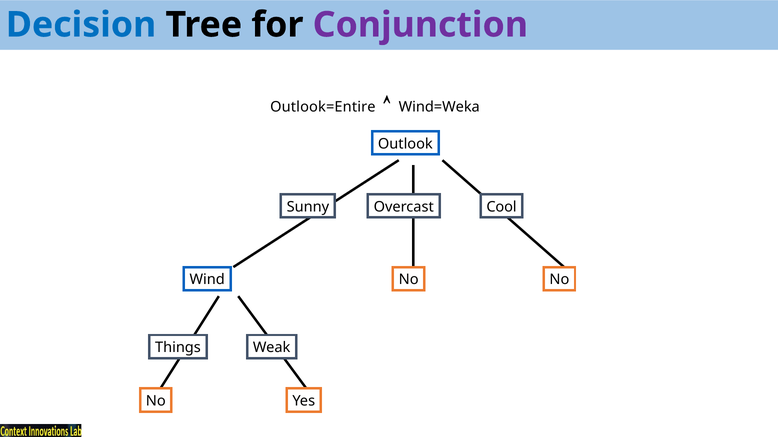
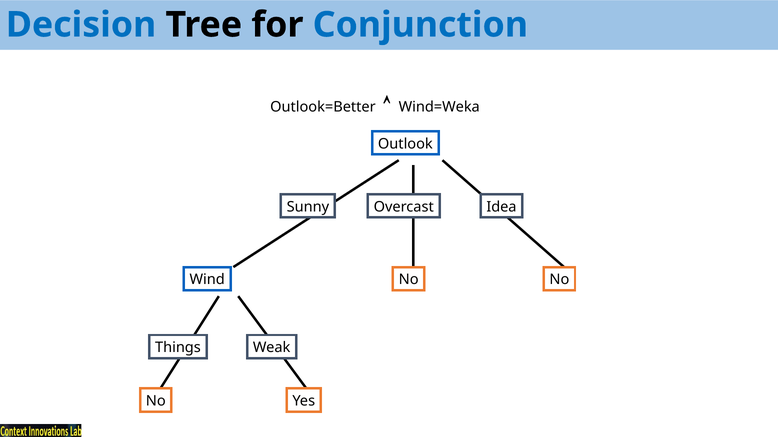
Conjunction colour: purple -> blue
Outlook=Entire: Outlook=Entire -> Outlook=Better
Cool: Cool -> Idea
